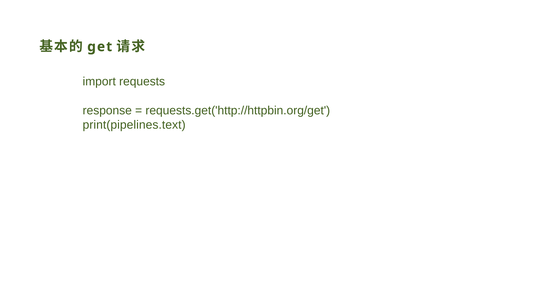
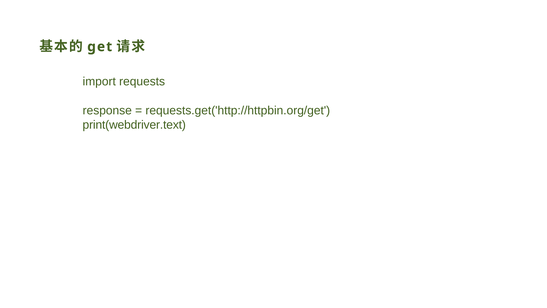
print(pipelines.text: print(pipelines.text -> print(webdriver.text
